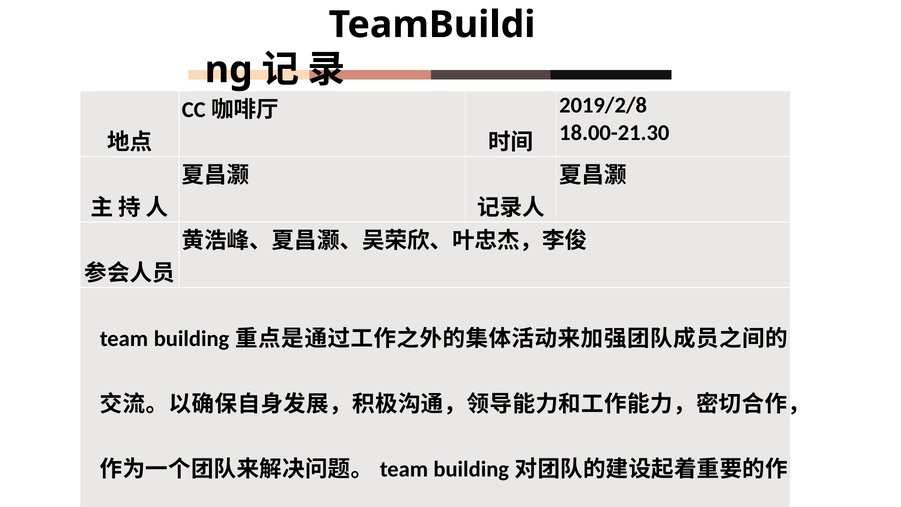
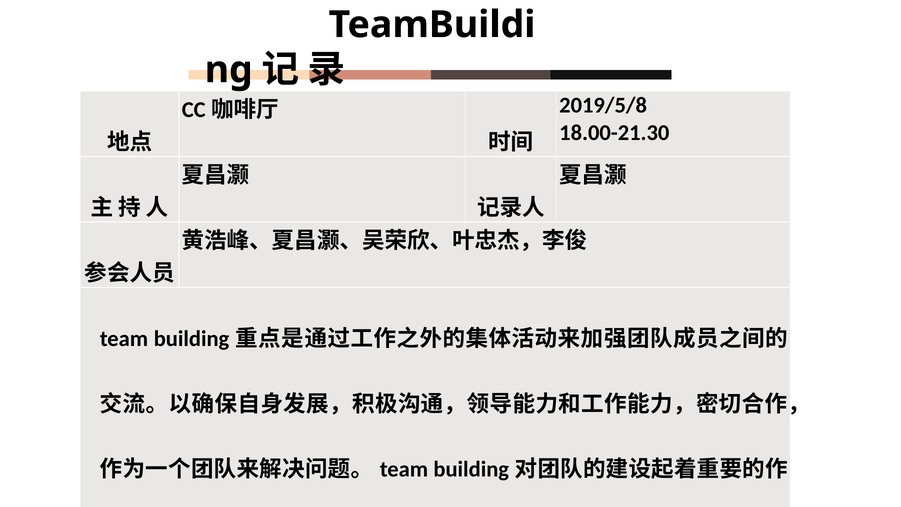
2019/2/8: 2019/2/8 -> 2019/5/8
